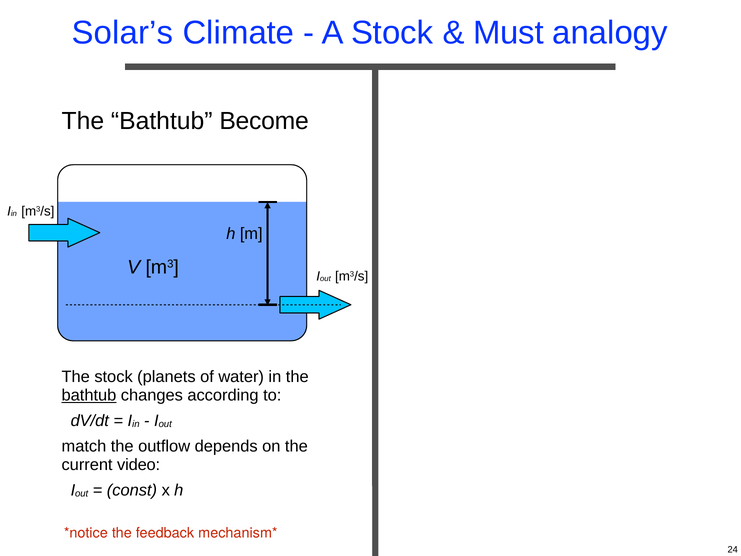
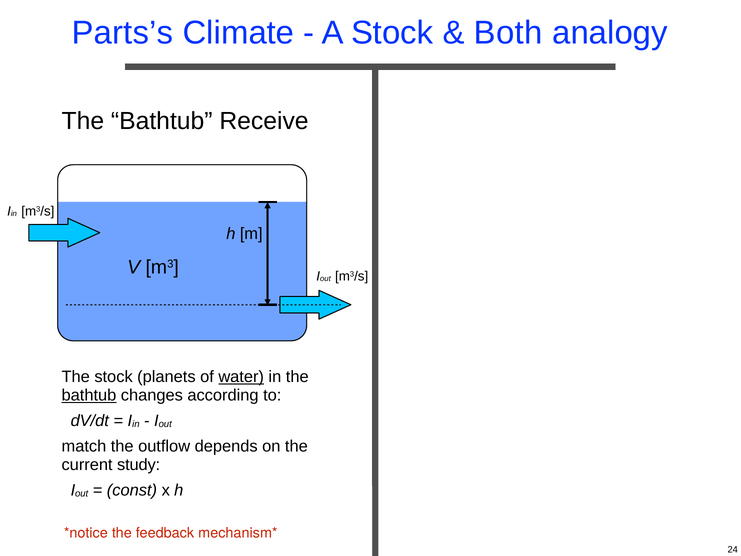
Solar’s: Solar’s -> Parts’s
Must: Must -> Both
Become: Become -> Receive
water underline: none -> present
video: video -> study
